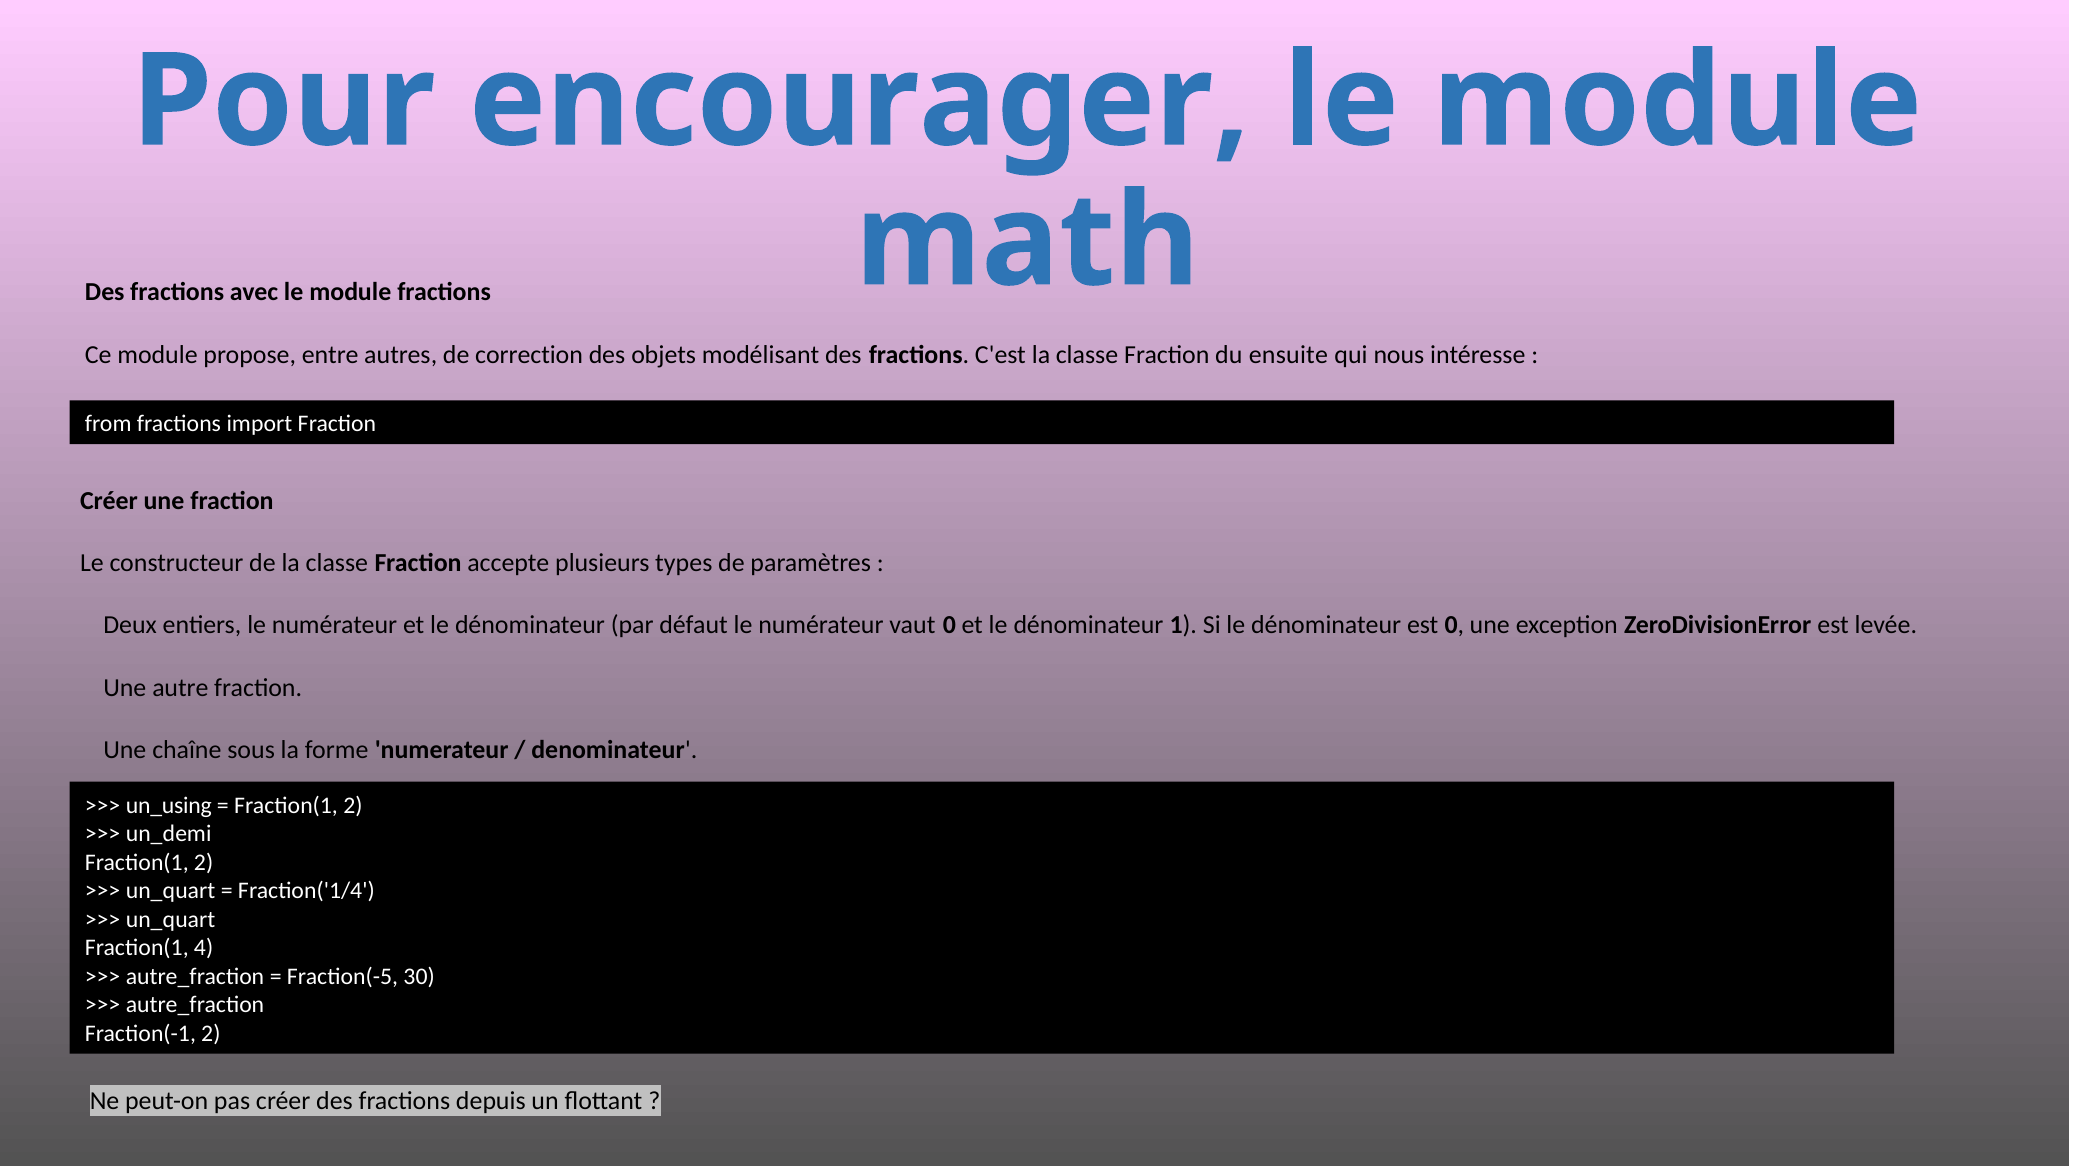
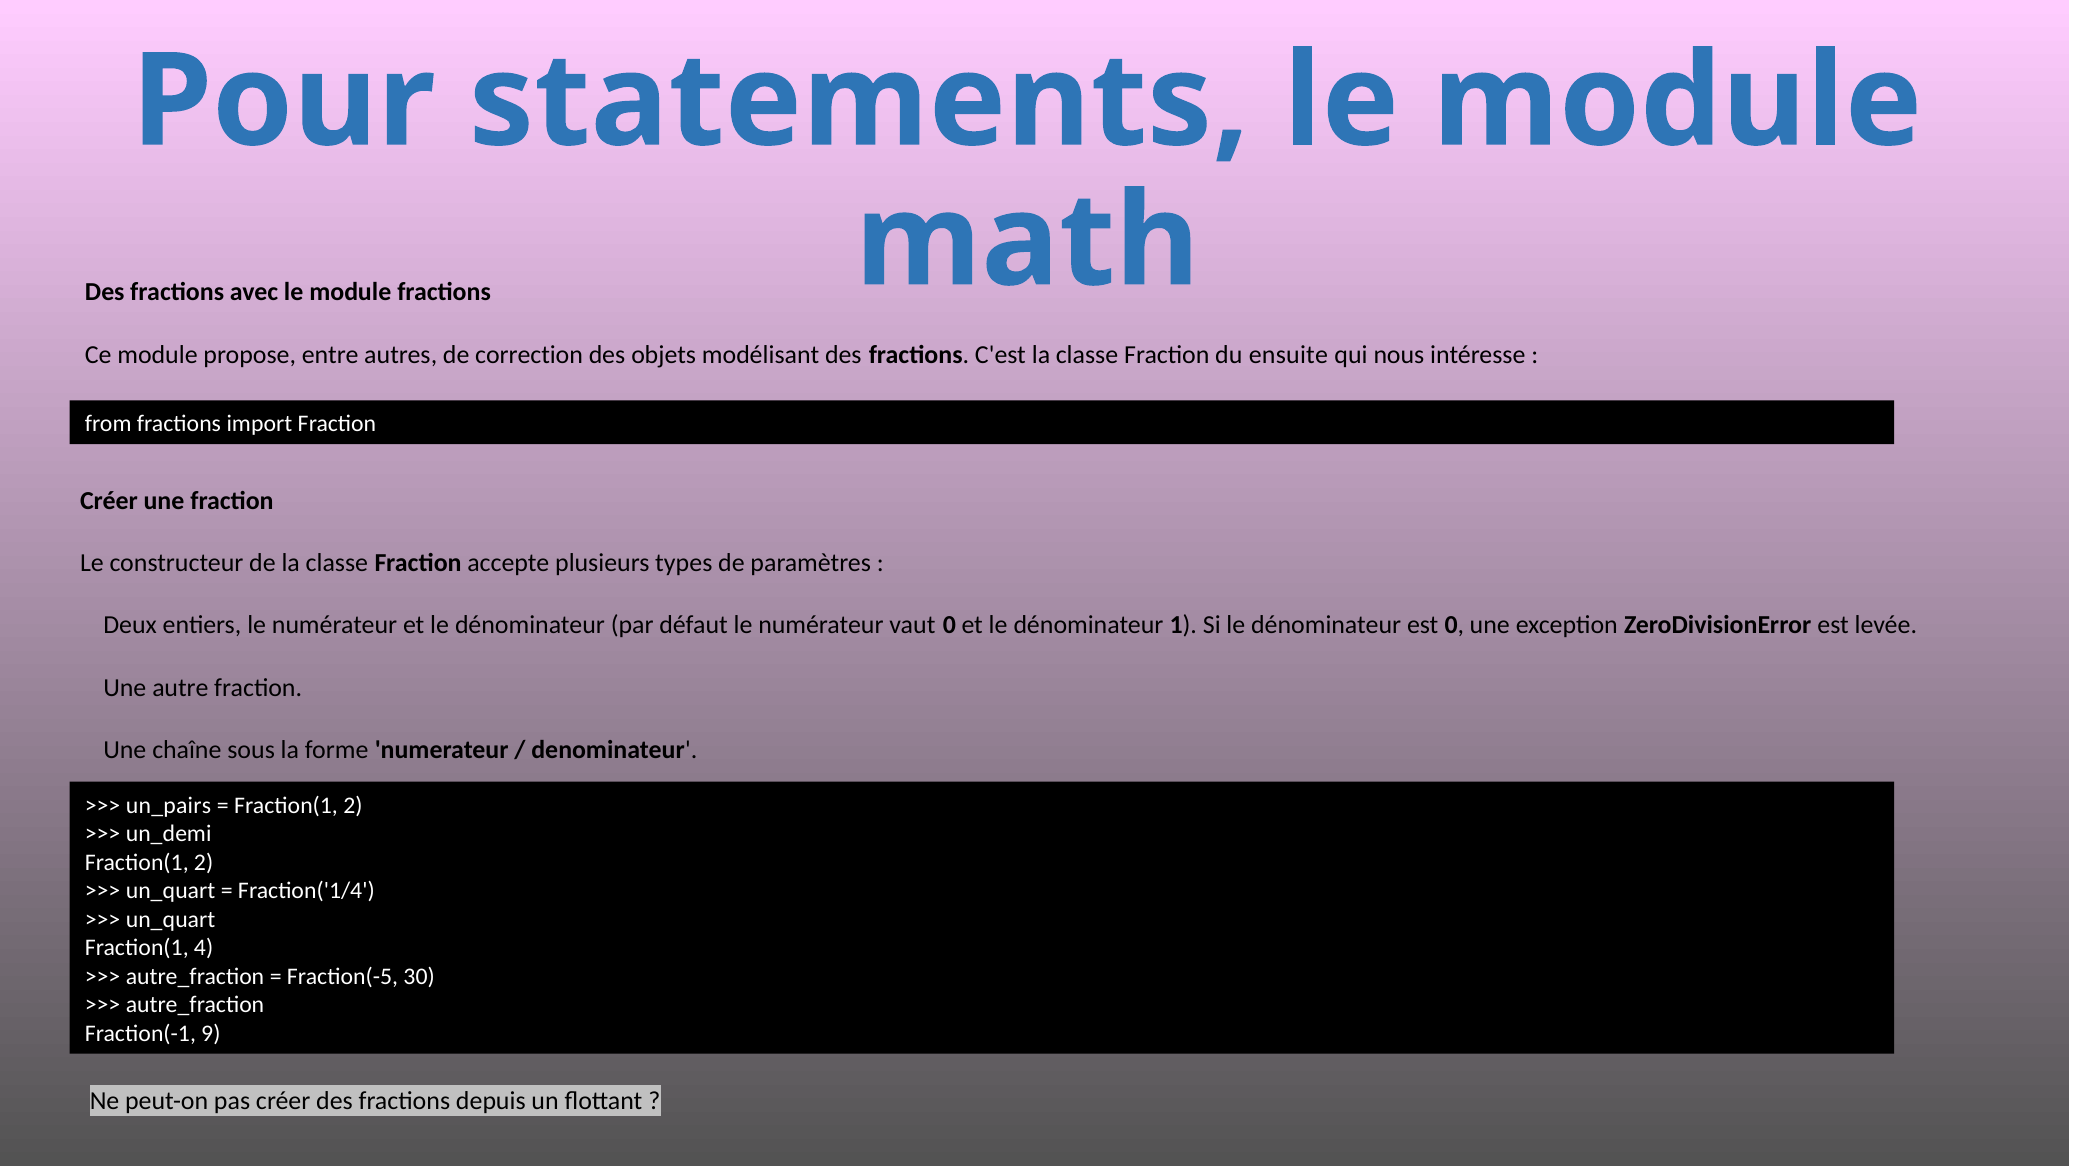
encourager: encourager -> statements
un_using: un_using -> un_pairs
Fraction(-1 2: 2 -> 9
